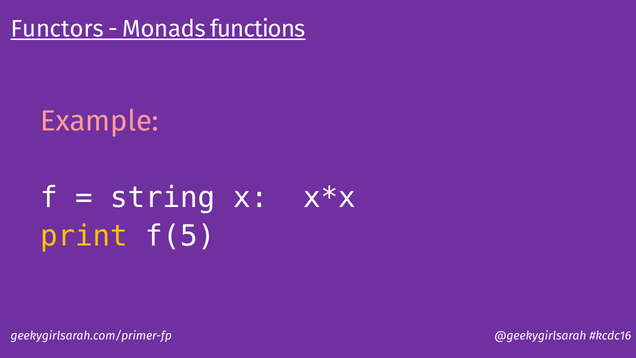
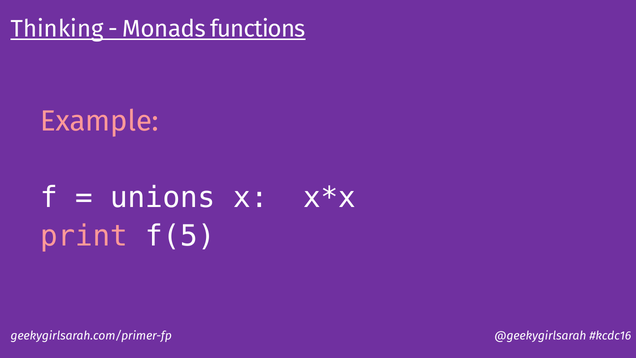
Functors: Functors -> Thinking
string: string -> unions
print colour: yellow -> pink
